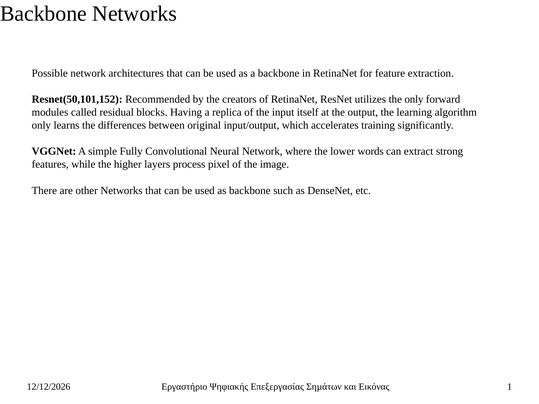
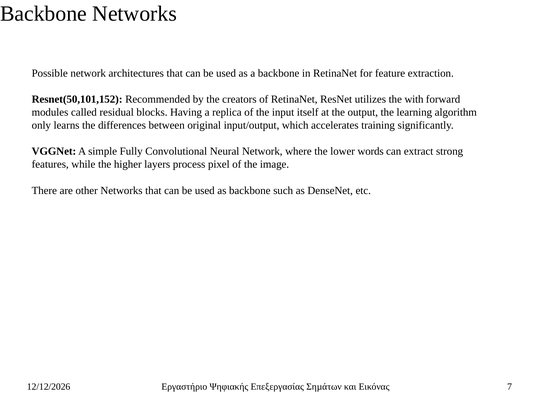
the only: only -> with
1: 1 -> 7
